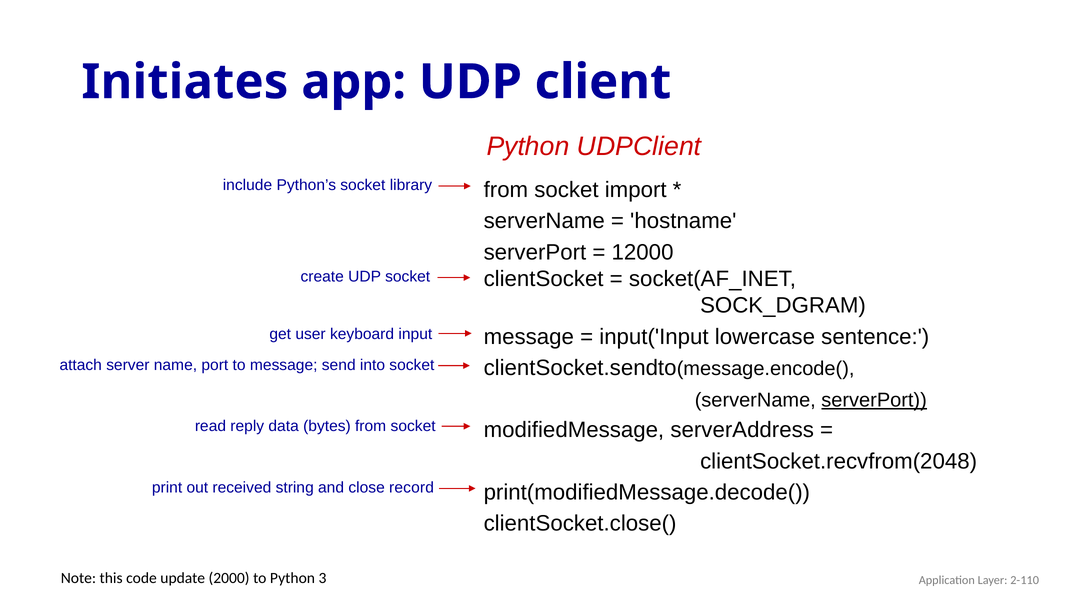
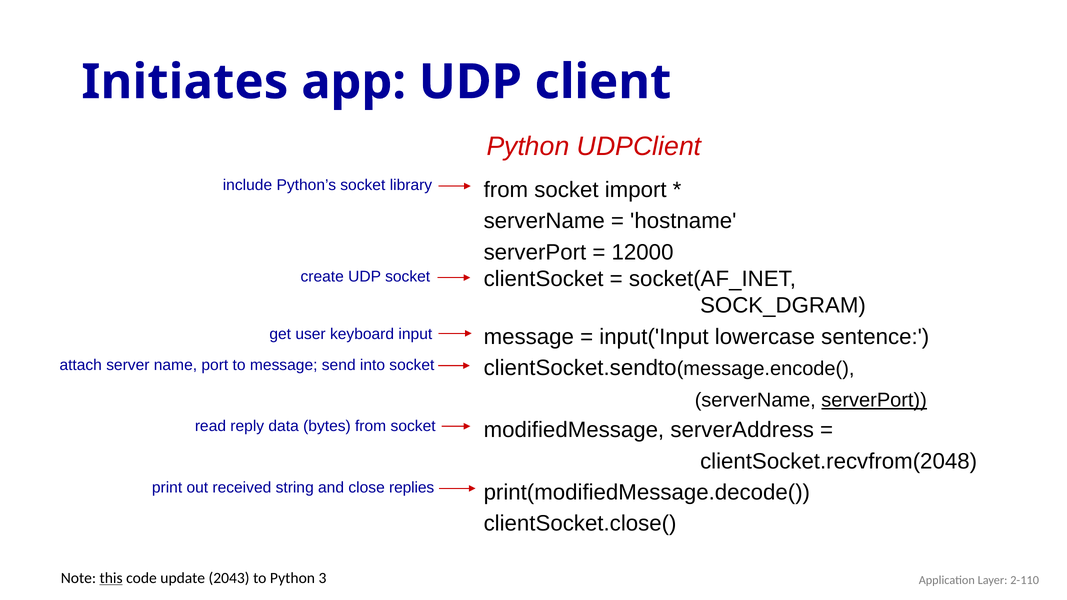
record: record -> replies
this underline: none -> present
2000: 2000 -> 2043
